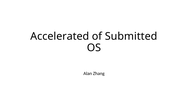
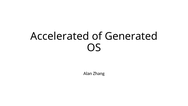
Submitted: Submitted -> Generated
